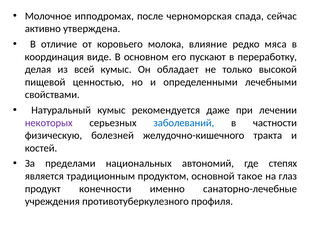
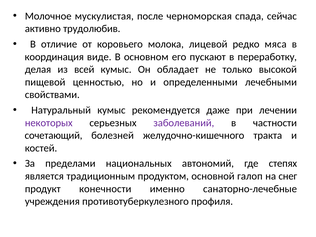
ипподромах: ипподромах -> мускулистая
утверждена: утверждена -> трудолюбив
влияние: влияние -> лицевой
заболеваний colour: blue -> purple
физическую: физическую -> сочетающий
такое: такое -> галоп
глаз: глаз -> снег
